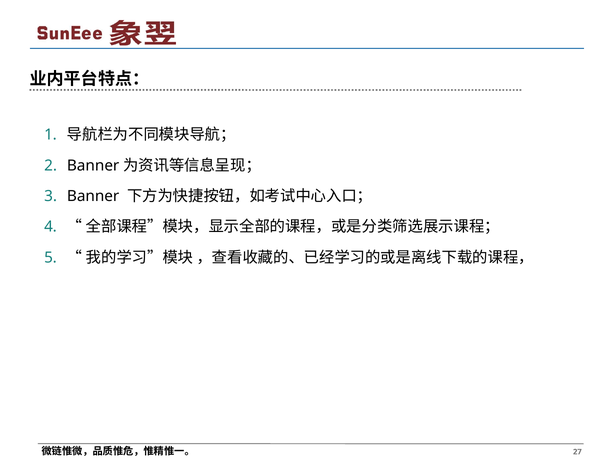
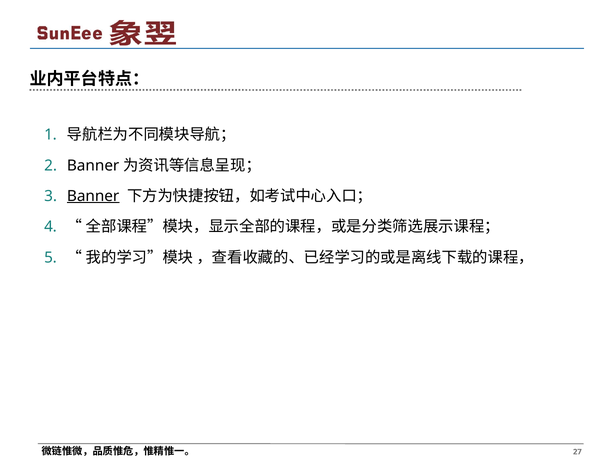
Banner underline: none -> present
